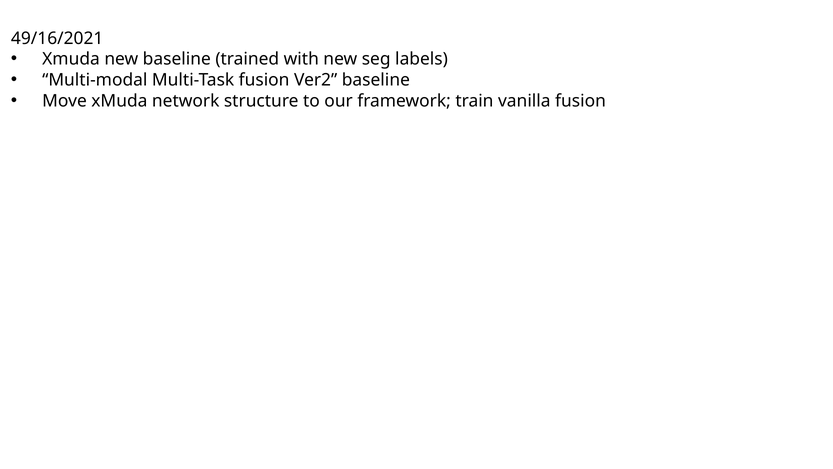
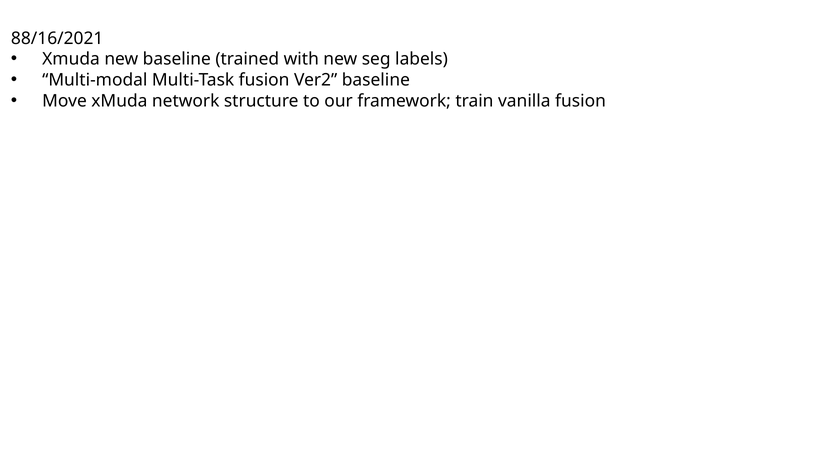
49/16/2021: 49/16/2021 -> 88/16/2021
